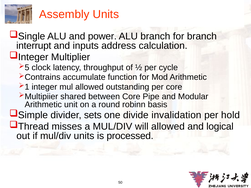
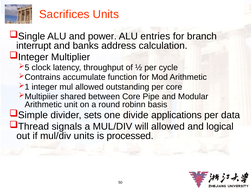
Assembly: Assembly -> Sacrifices
ALU branch: branch -> entries
inputs: inputs -> banks
invalidation: invalidation -> applications
hold: hold -> data
misses: misses -> signals
